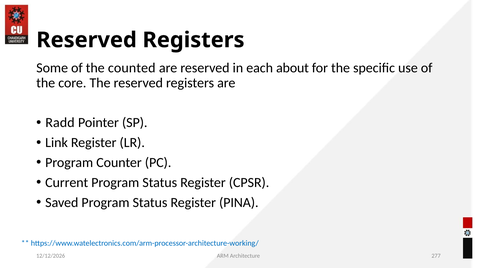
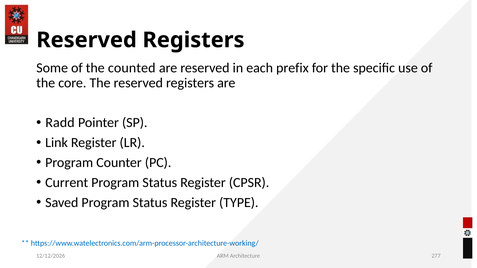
about: about -> prefix
PINA: PINA -> TYPE
